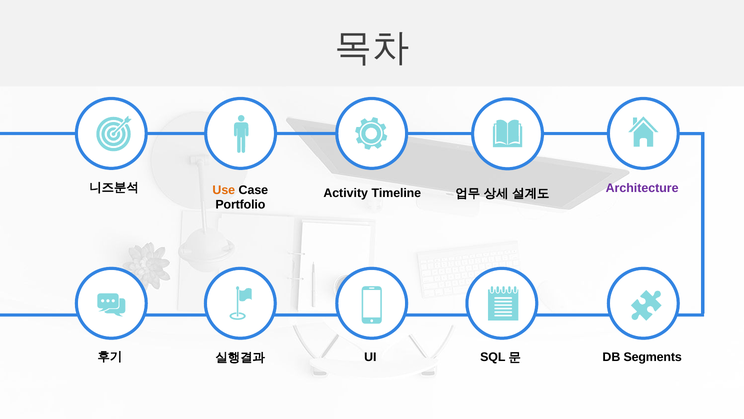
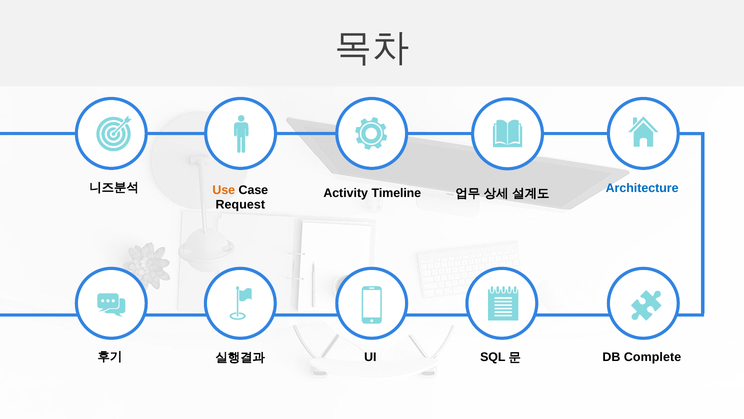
Architecture colour: purple -> blue
Portfolio: Portfolio -> Request
Segments: Segments -> Complete
